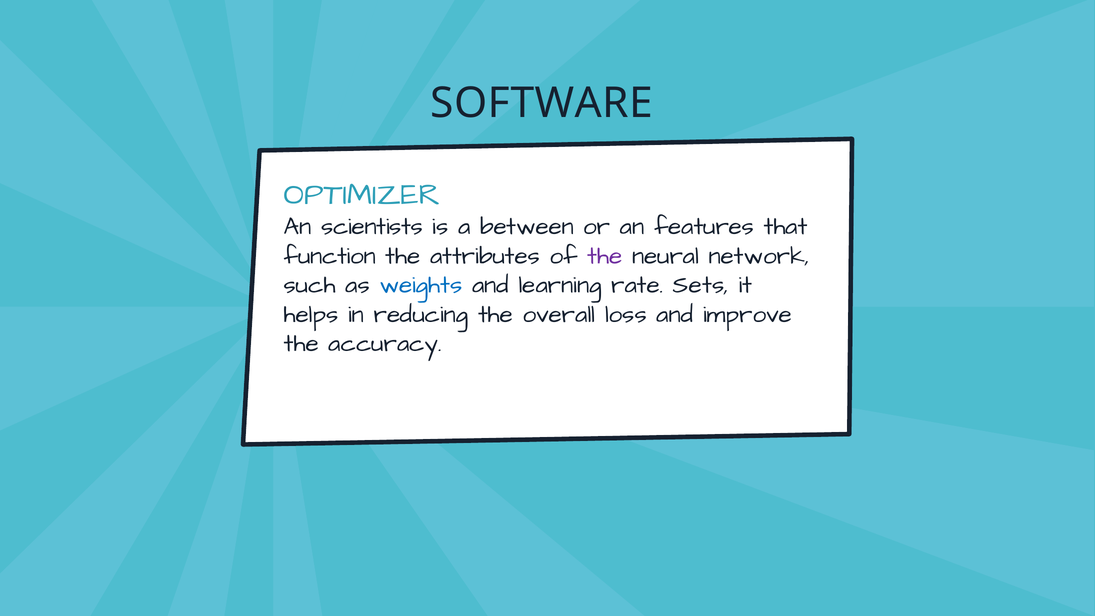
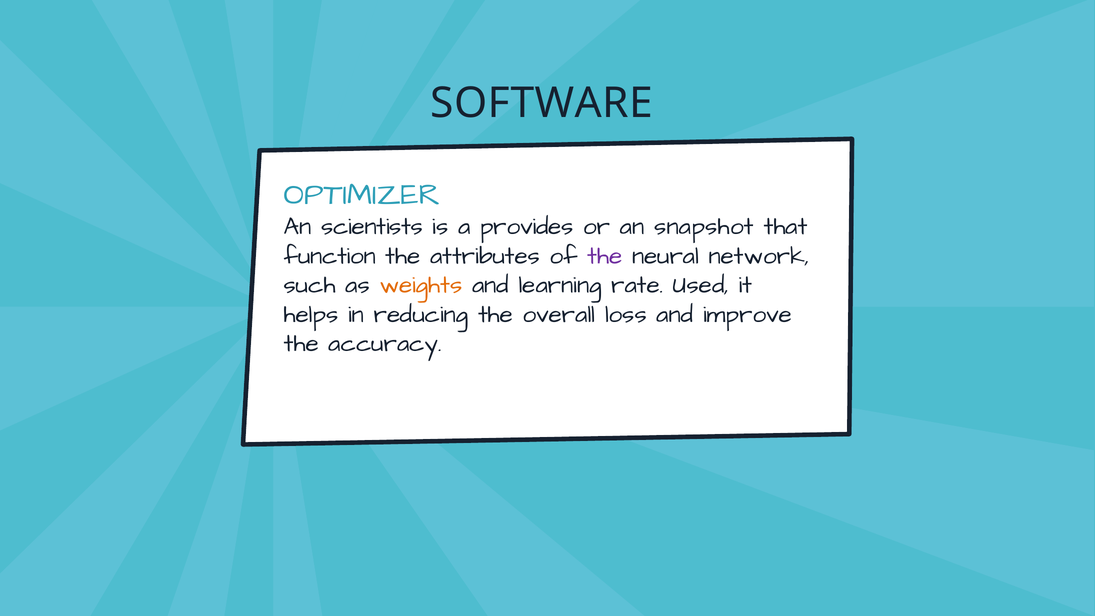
between: between -> provides
features: features -> snapshot
weights colour: blue -> orange
Sets: Sets -> Used
